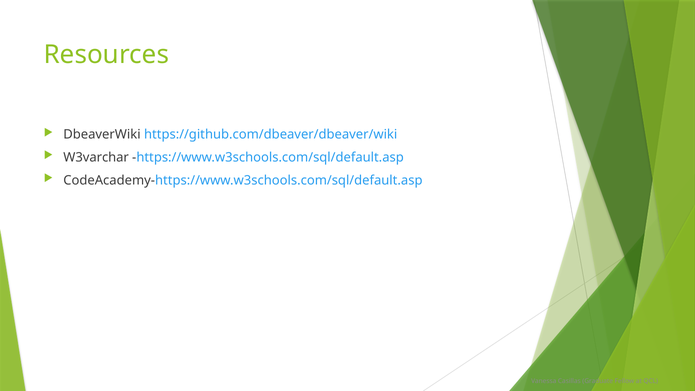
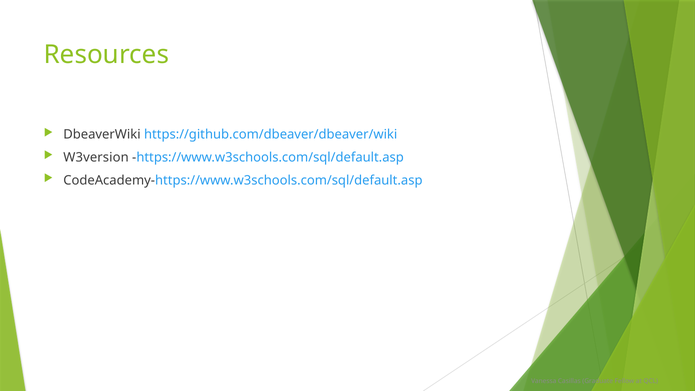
W3varchar: W3varchar -> W3version
